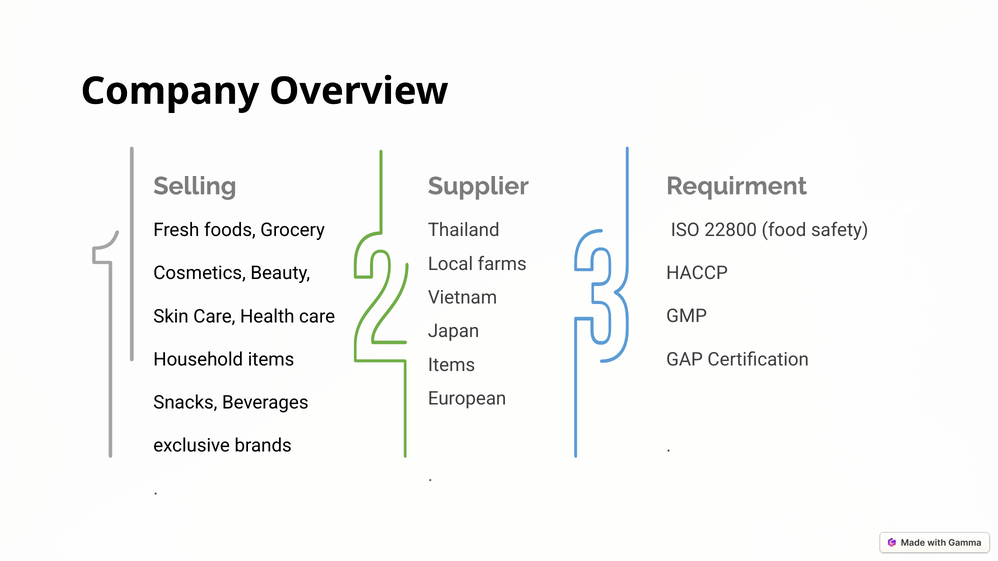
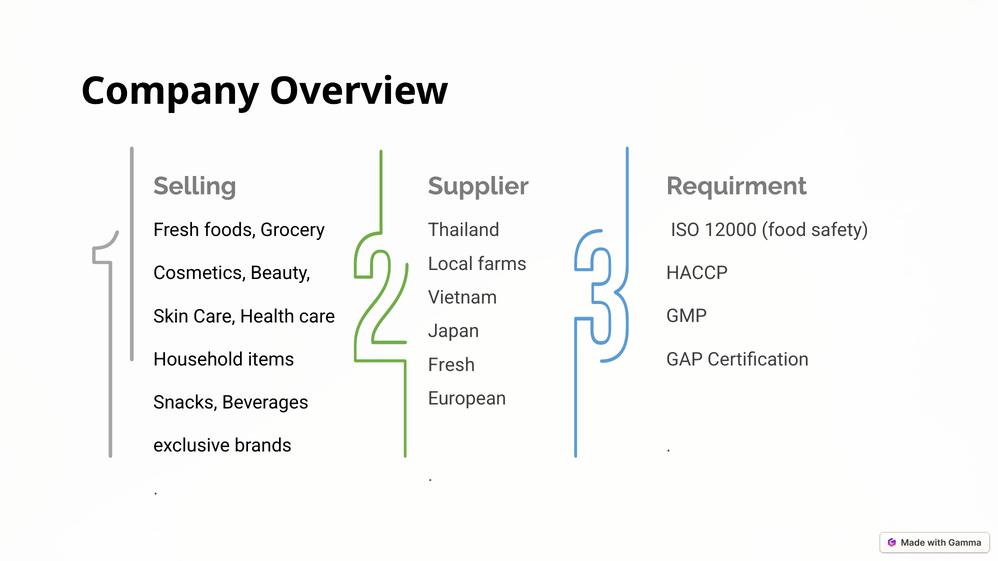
22800: 22800 -> 12000
Items at (452, 365): Items -> Fresh
